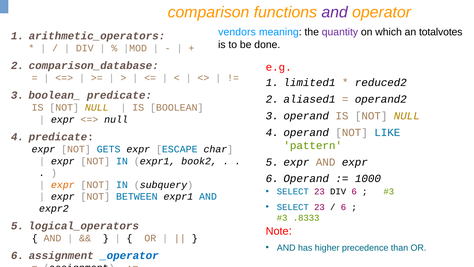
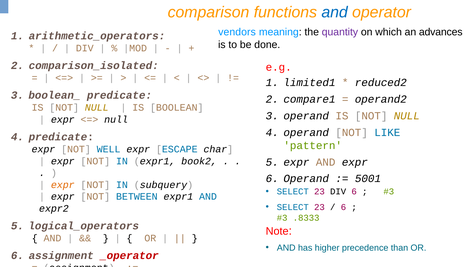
and at (335, 12) colour: purple -> blue
totalvotes: totalvotes -> advances
comparison_database: comparison_database -> comparison_isolated
aliased1: aliased1 -> compare1
GETS: GETS -> WELL
1000: 1000 -> 5001
_operator colour: blue -> red
